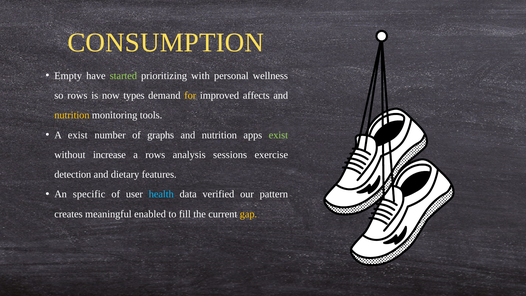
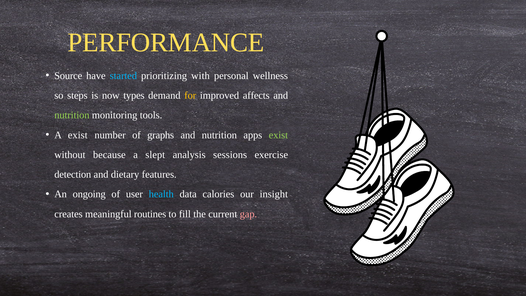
CONSUMPTION: CONSUMPTION -> PERFORMANCE
Empty: Empty -> Source
started colour: light green -> light blue
so rows: rows -> steps
nutrition at (72, 115) colour: yellow -> light green
increase: increase -> because
a rows: rows -> slept
specific: specific -> ongoing
verified: verified -> calories
pattern: pattern -> insight
enabled: enabled -> routines
gap colour: yellow -> pink
